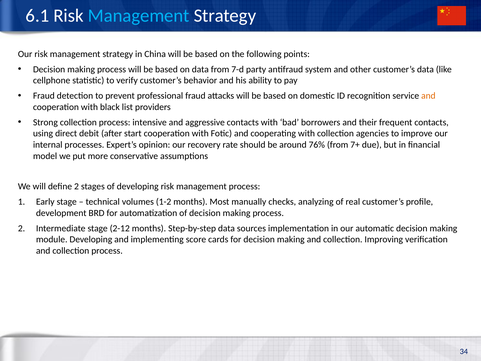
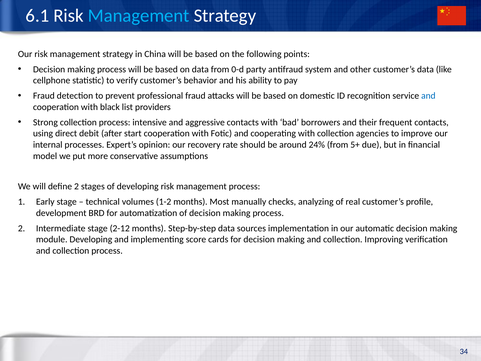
7-d: 7-d -> 0-d
and at (428, 96) colour: orange -> blue
76%: 76% -> 24%
7+: 7+ -> 5+
